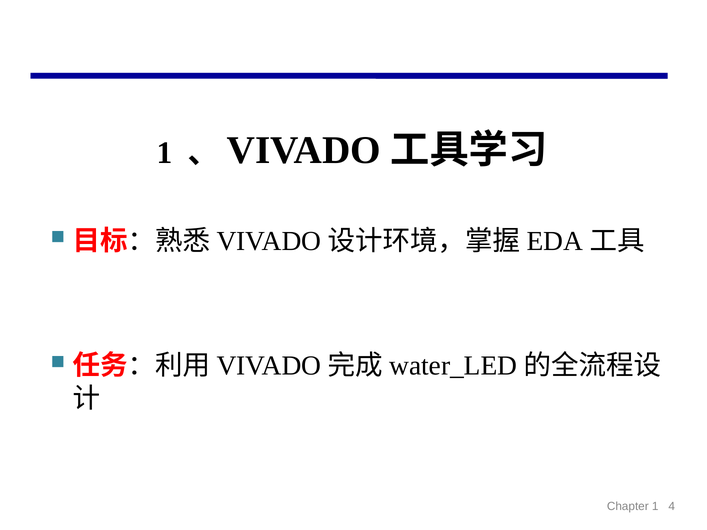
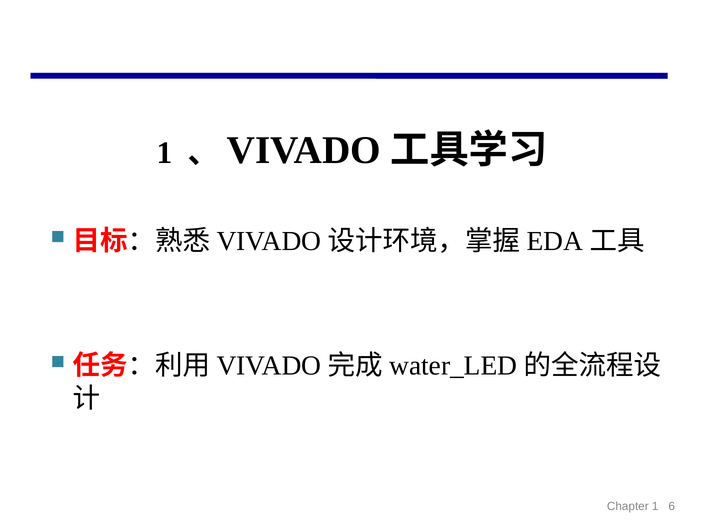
4: 4 -> 6
